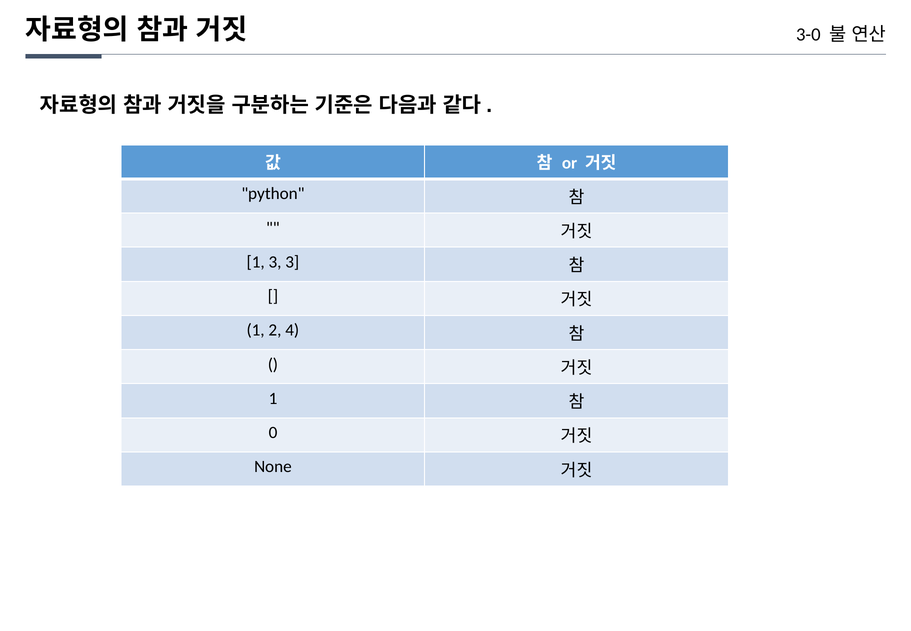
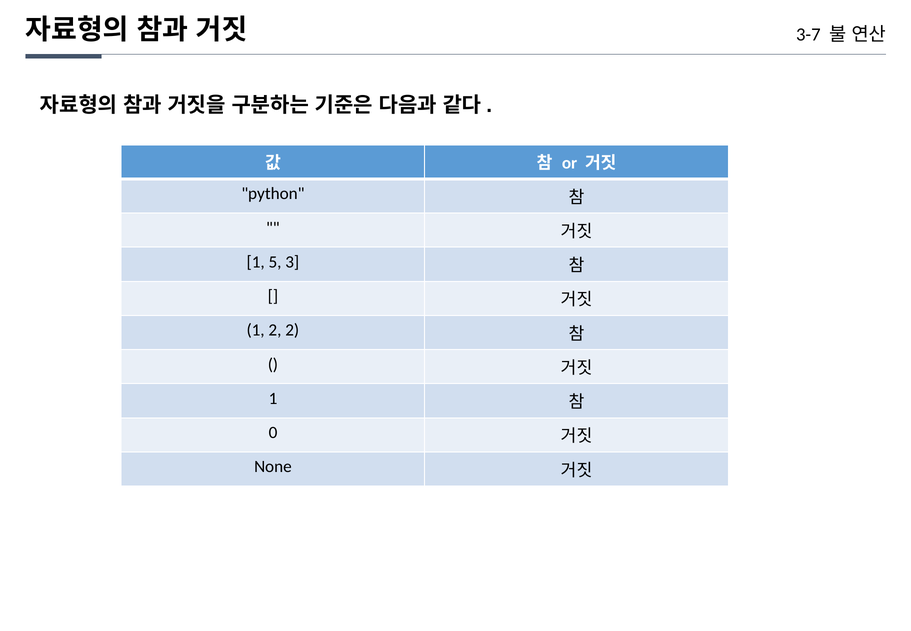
3-0: 3-0 -> 3-7
1 3: 3 -> 5
2 4: 4 -> 2
